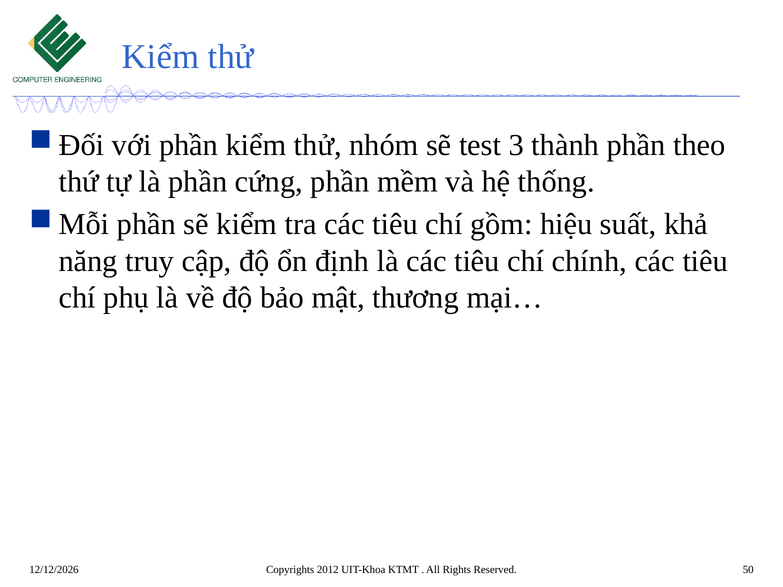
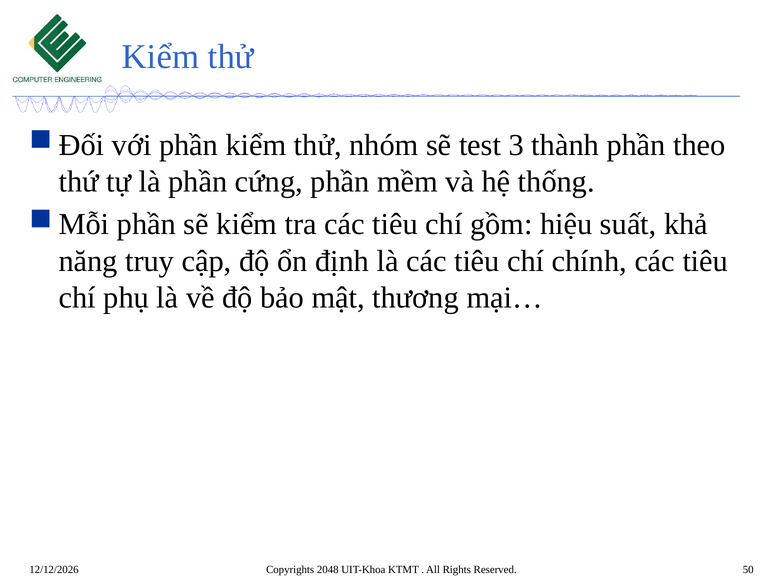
2012: 2012 -> 2048
